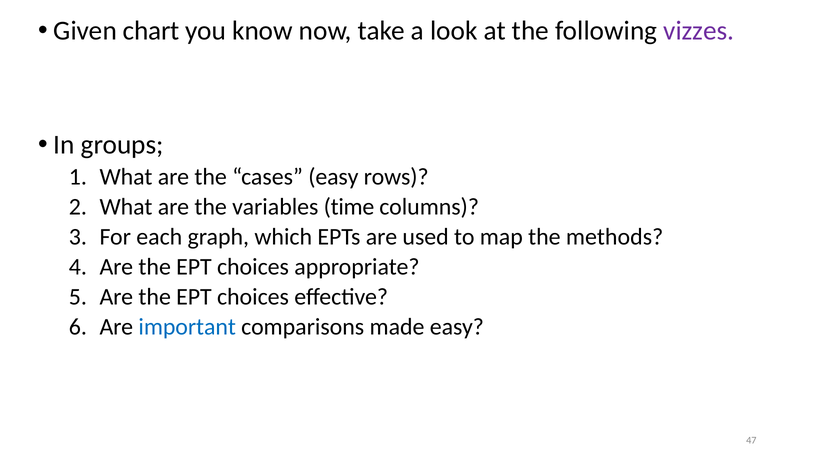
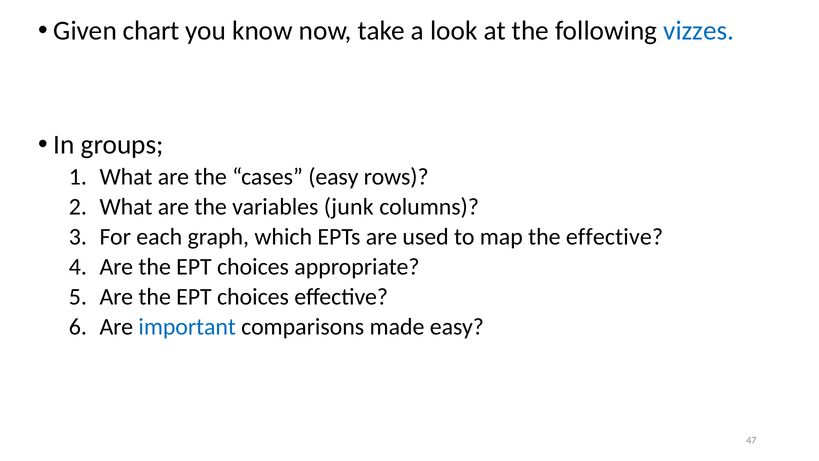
vizzes colour: purple -> blue
time: time -> junk
the methods: methods -> effective
